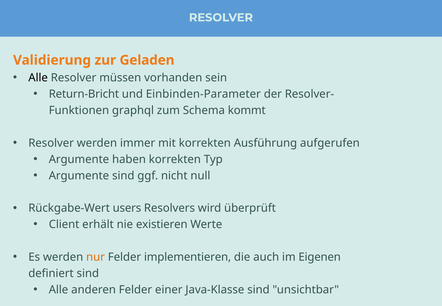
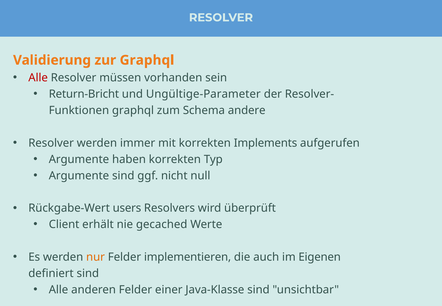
zur Geladen: Geladen -> Graphql
Alle at (38, 78) colour: black -> red
Einbinden-Parameter: Einbinden-Parameter -> Ungültige-Parameter
kommt: kommt -> andere
Ausführung: Ausführung -> Implements
existieren: existieren -> gecached
